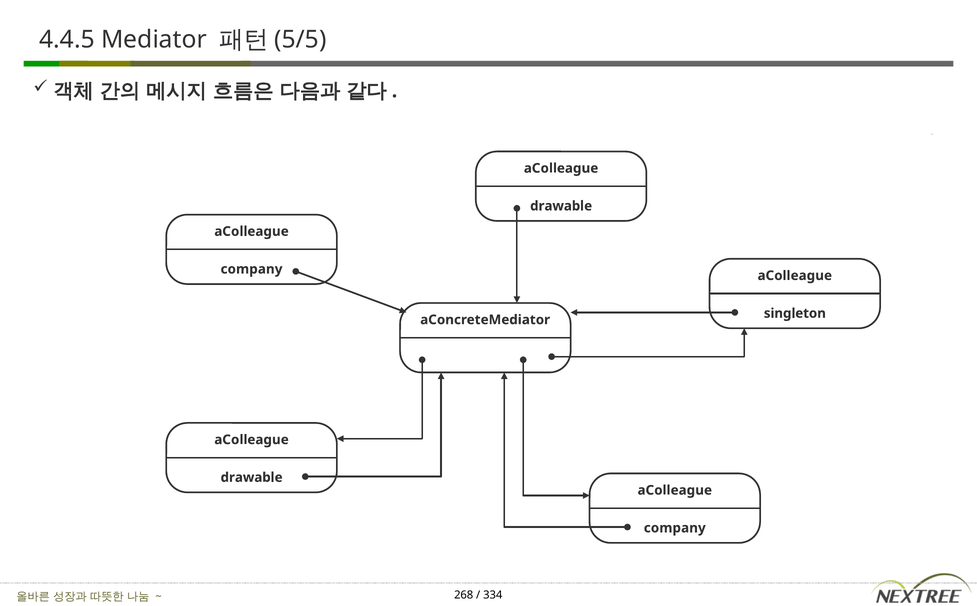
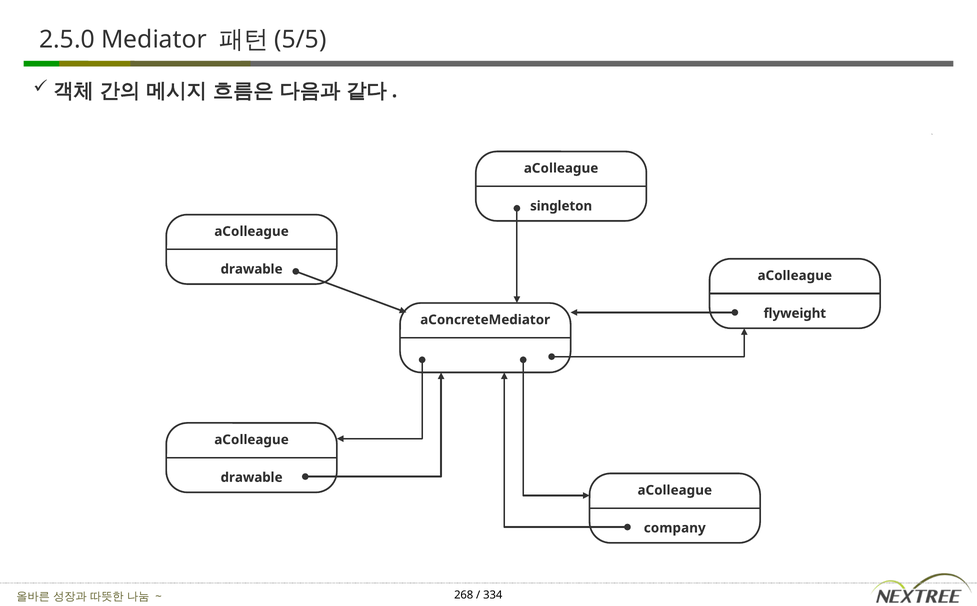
4.4.5: 4.4.5 -> 2.5.0
drawable at (561, 206): drawable -> singleton
company at (251, 269): company -> drawable
singleton: singleton -> flyweight
